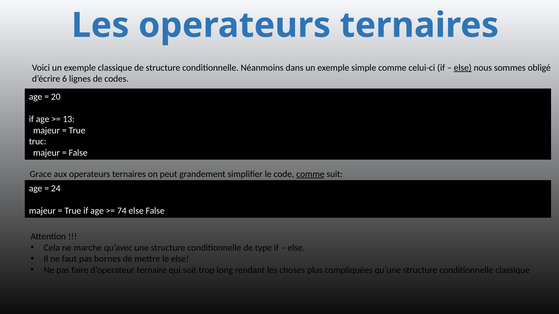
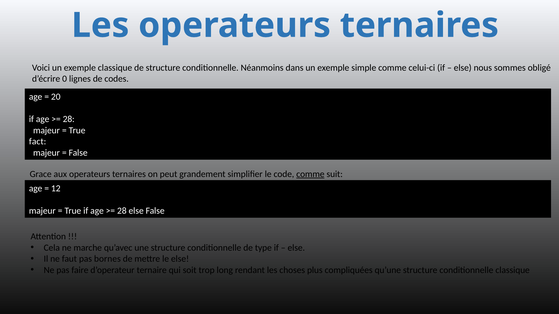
else at (463, 68) underline: present -> none
6: 6 -> 0
13 at (69, 119): 13 -> 28
truc: truc -> fact
24: 24 -> 12
74 at (122, 211): 74 -> 28
